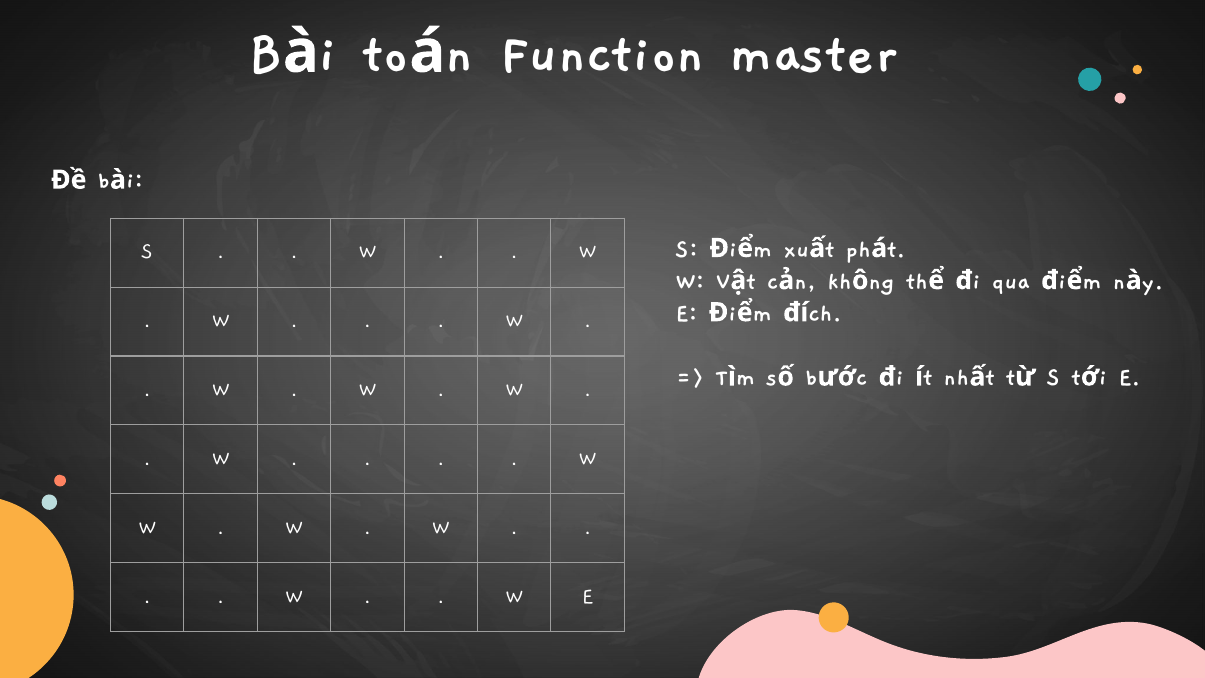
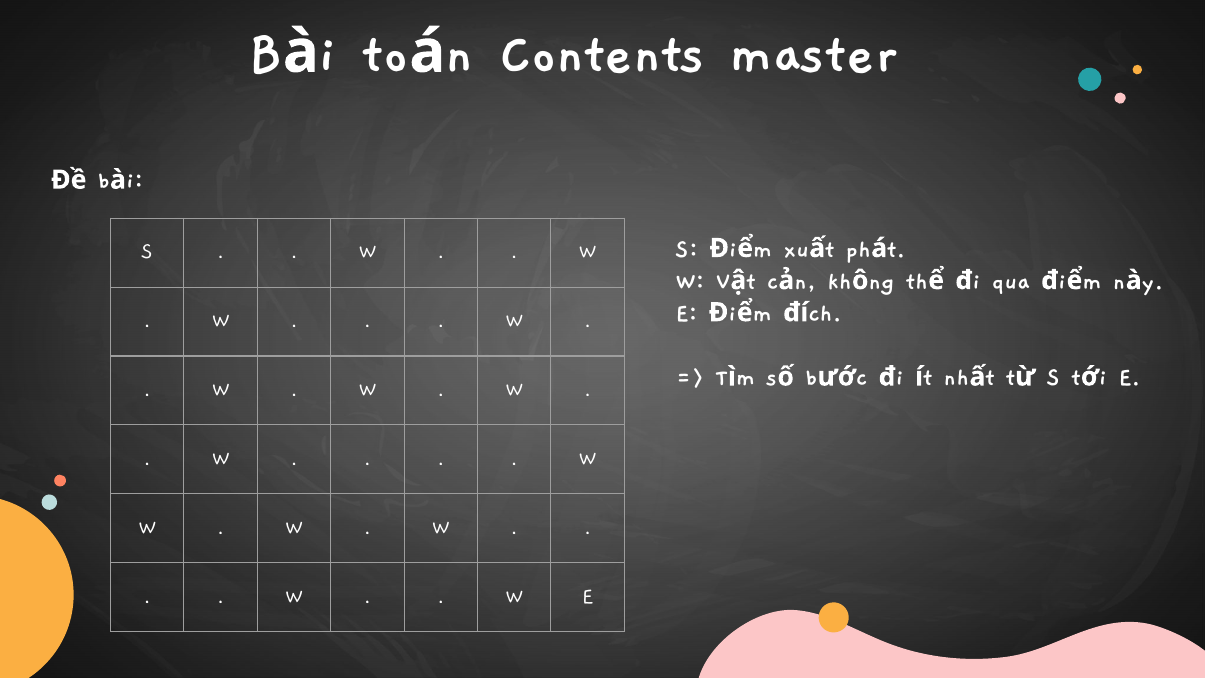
Function: Function -> Contents
